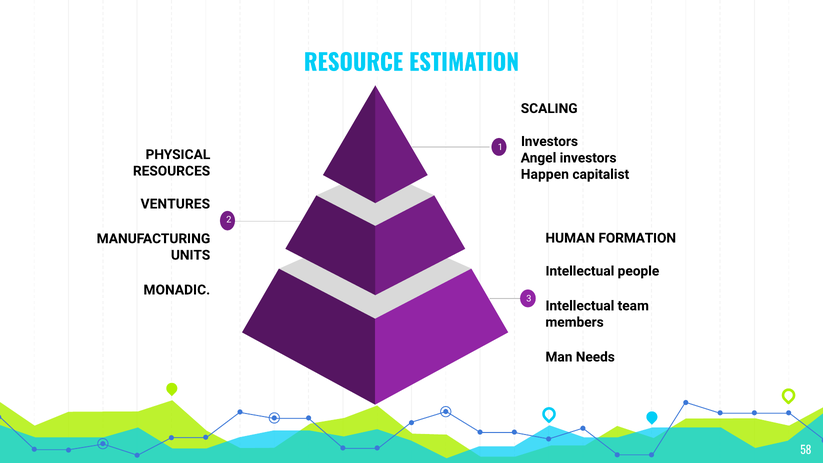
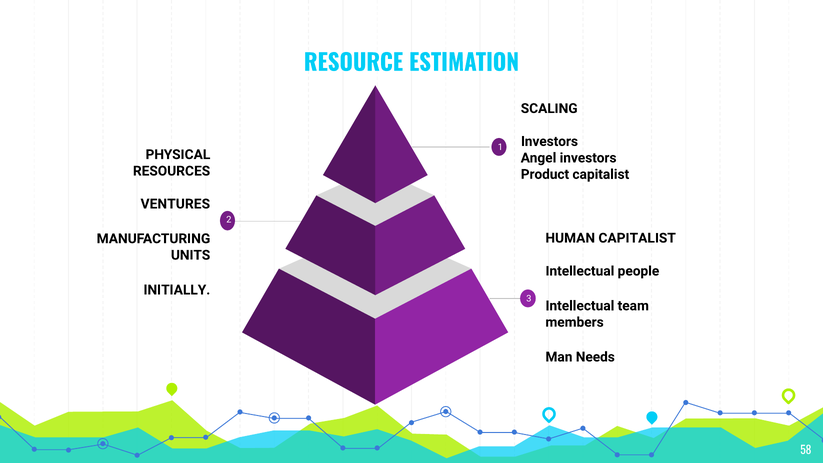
Happen: Happen -> Product
HUMAN FORMATION: FORMATION -> CAPITALIST
MONADIC: MONADIC -> INITIALLY
